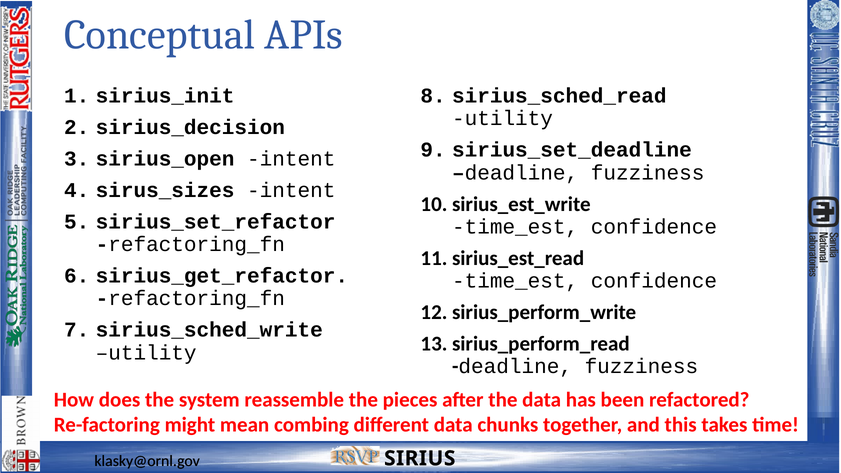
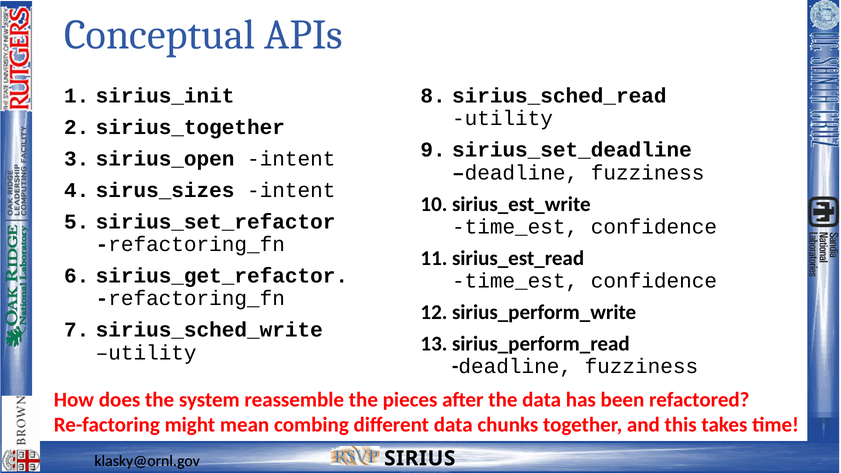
sirius_decision: sirius_decision -> sirius_together
